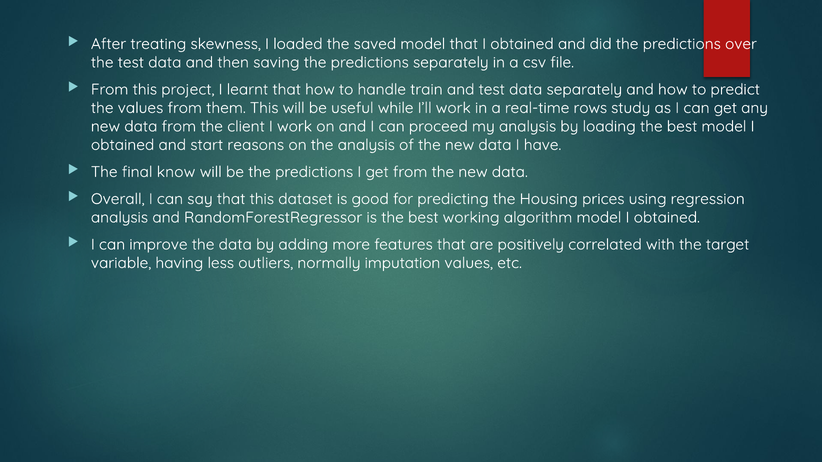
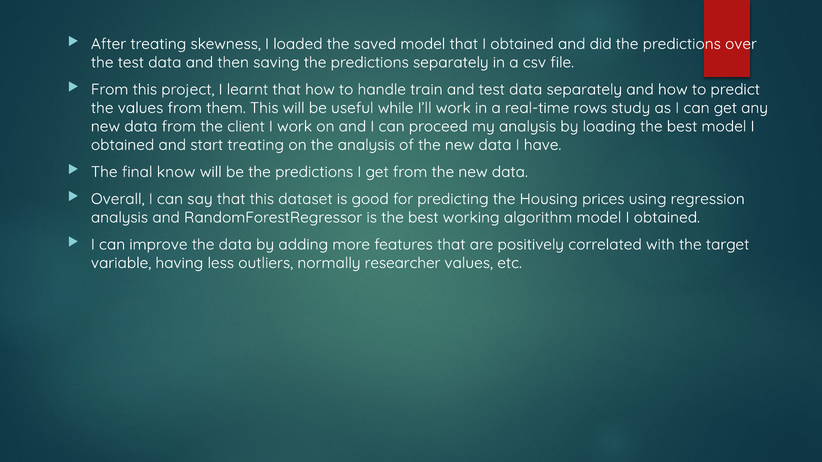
start reasons: reasons -> treating
imputation: imputation -> researcher
